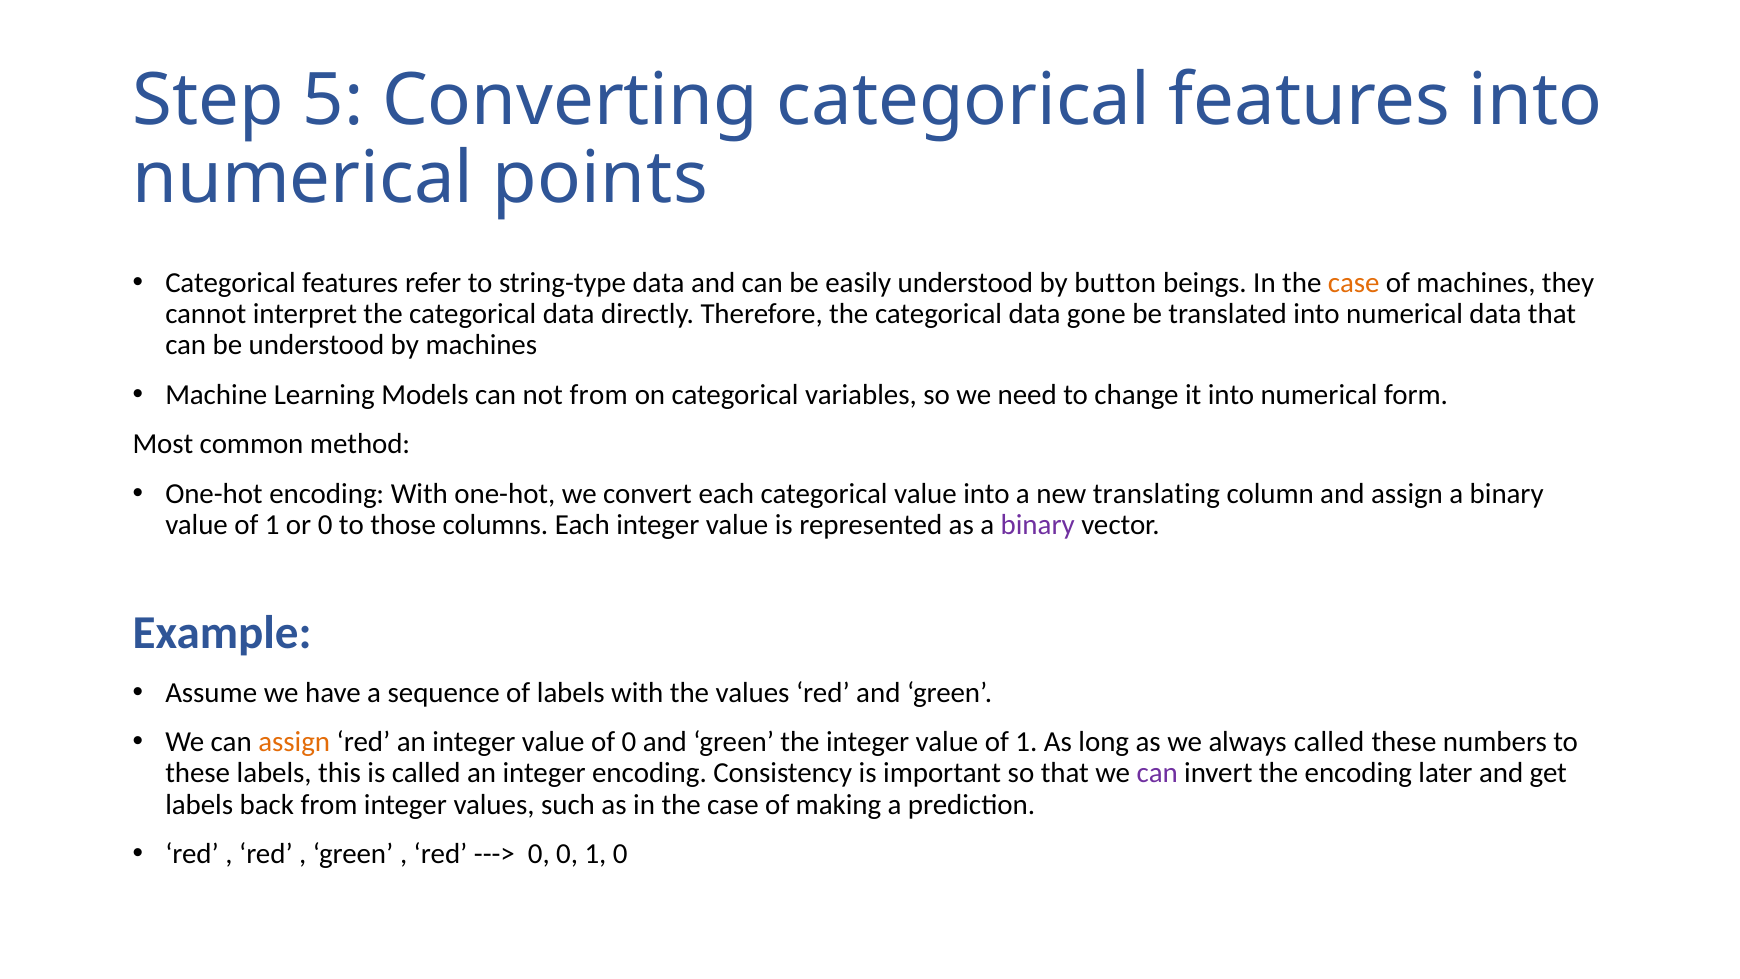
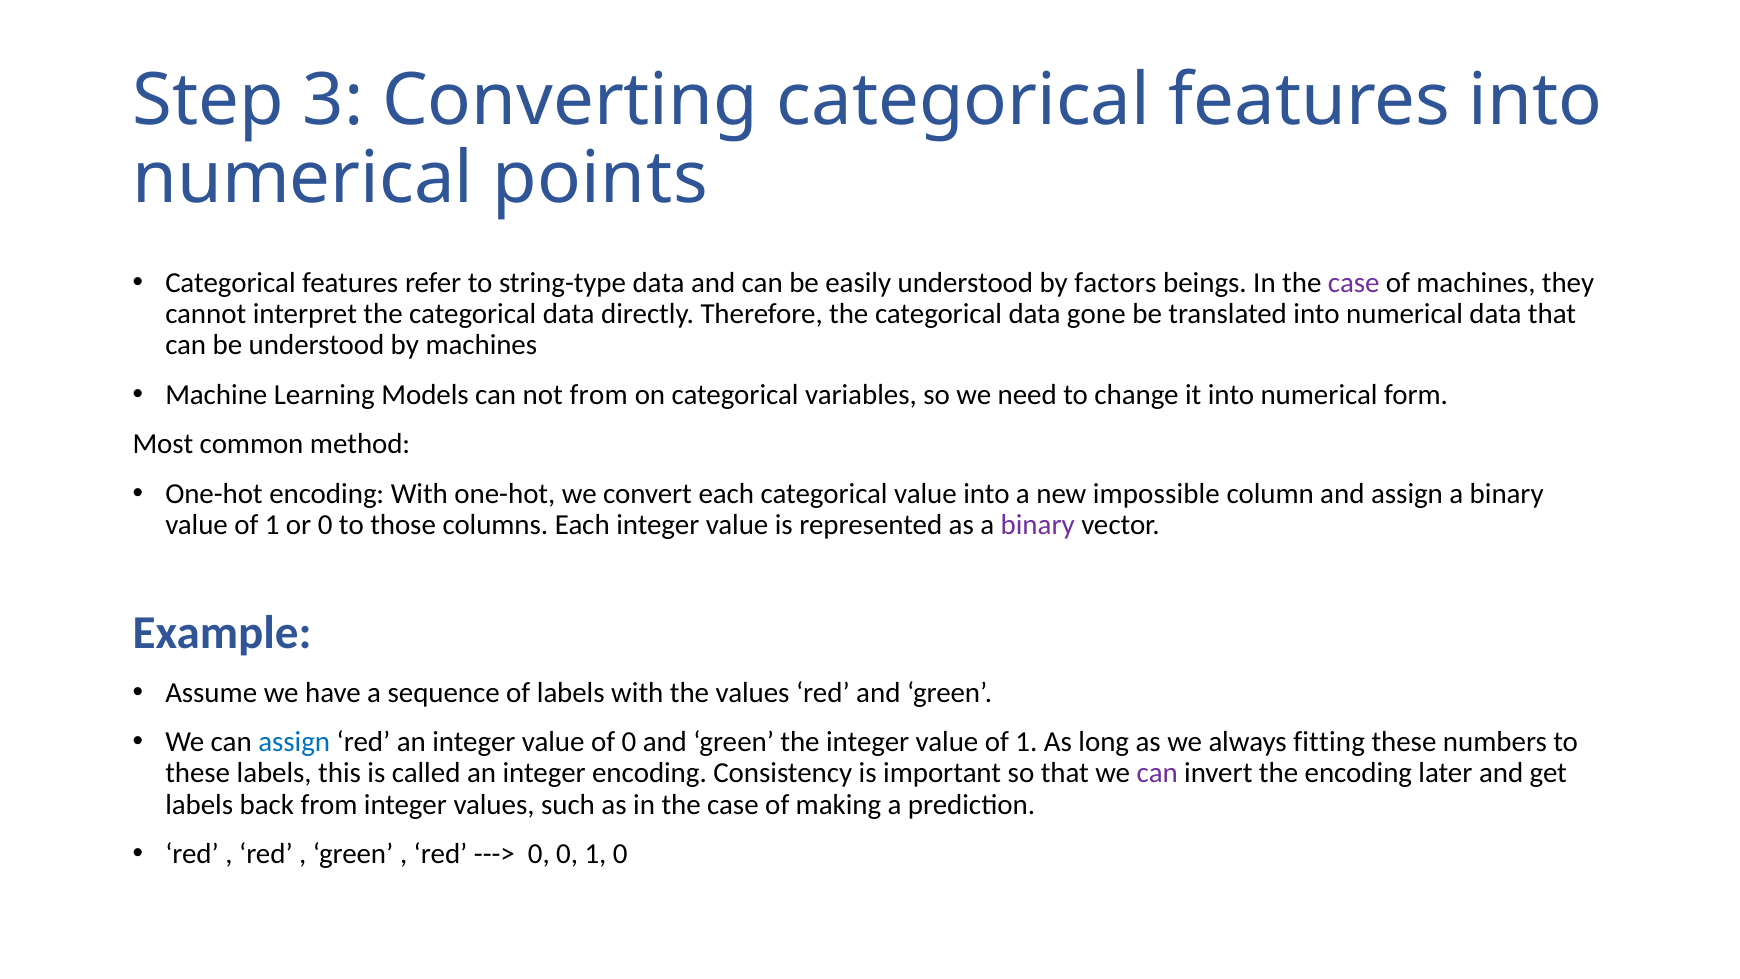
5: 5 -> 3
button: button -> factors
case at (1354, 283) colour: orange -> purple
translating: translating -> impossible
assign at (294, 742) colour: orange -> blue
always called: called -> fitting
